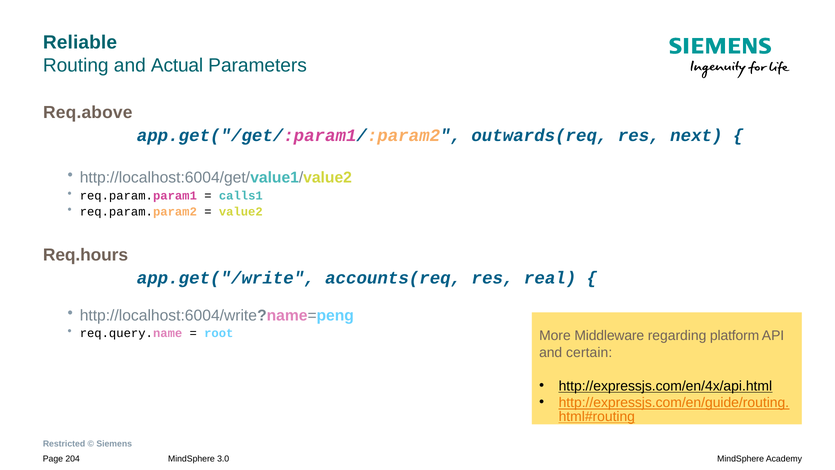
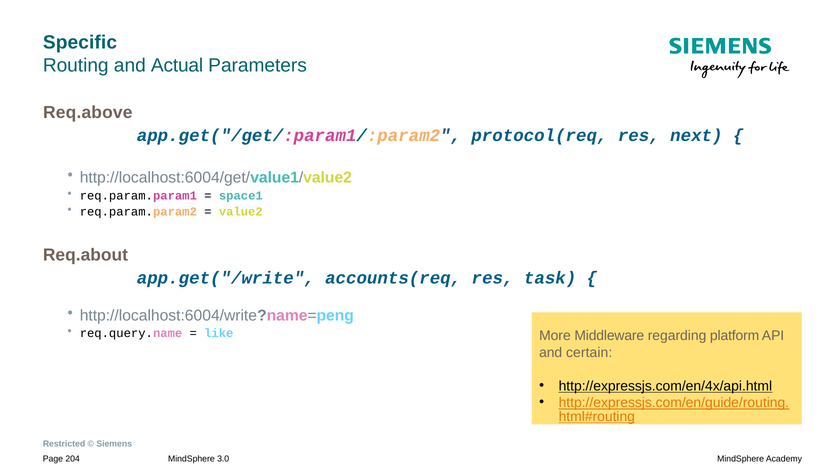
Reliable: Reliable -> Specific
outwards(req: outwards(req -> protocol(req
calls1: calls1 -> space1
Req.hours: Req.hours -> Req.about
real: real -> task
root: root -> like
